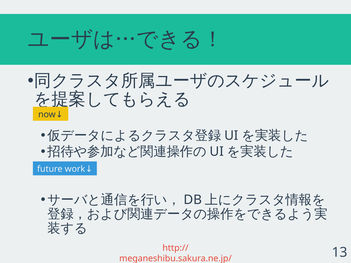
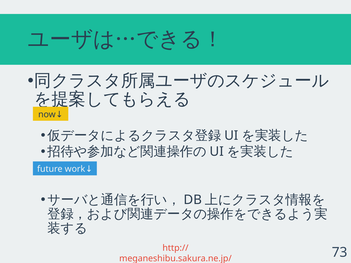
13: 13 -> 73
